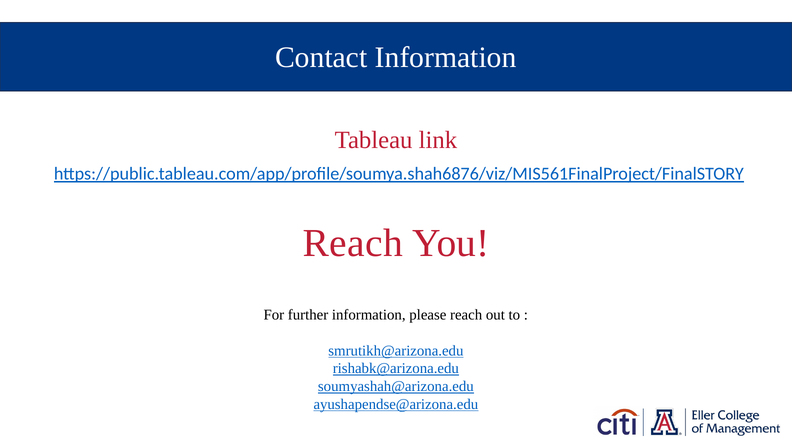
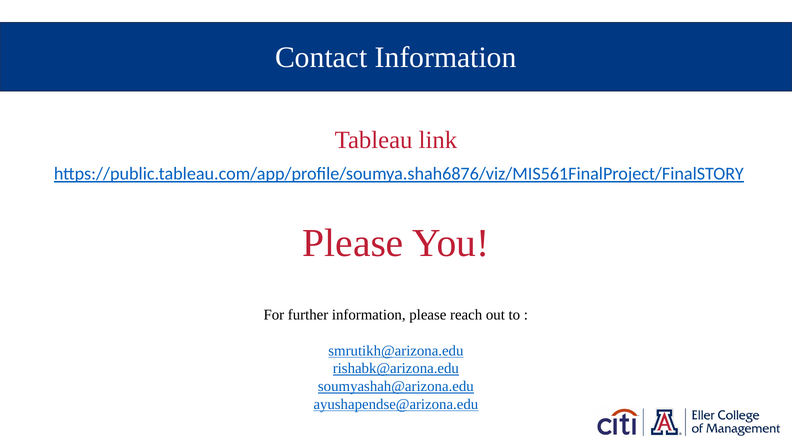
Reach at (353, 243): Reach -> Please
